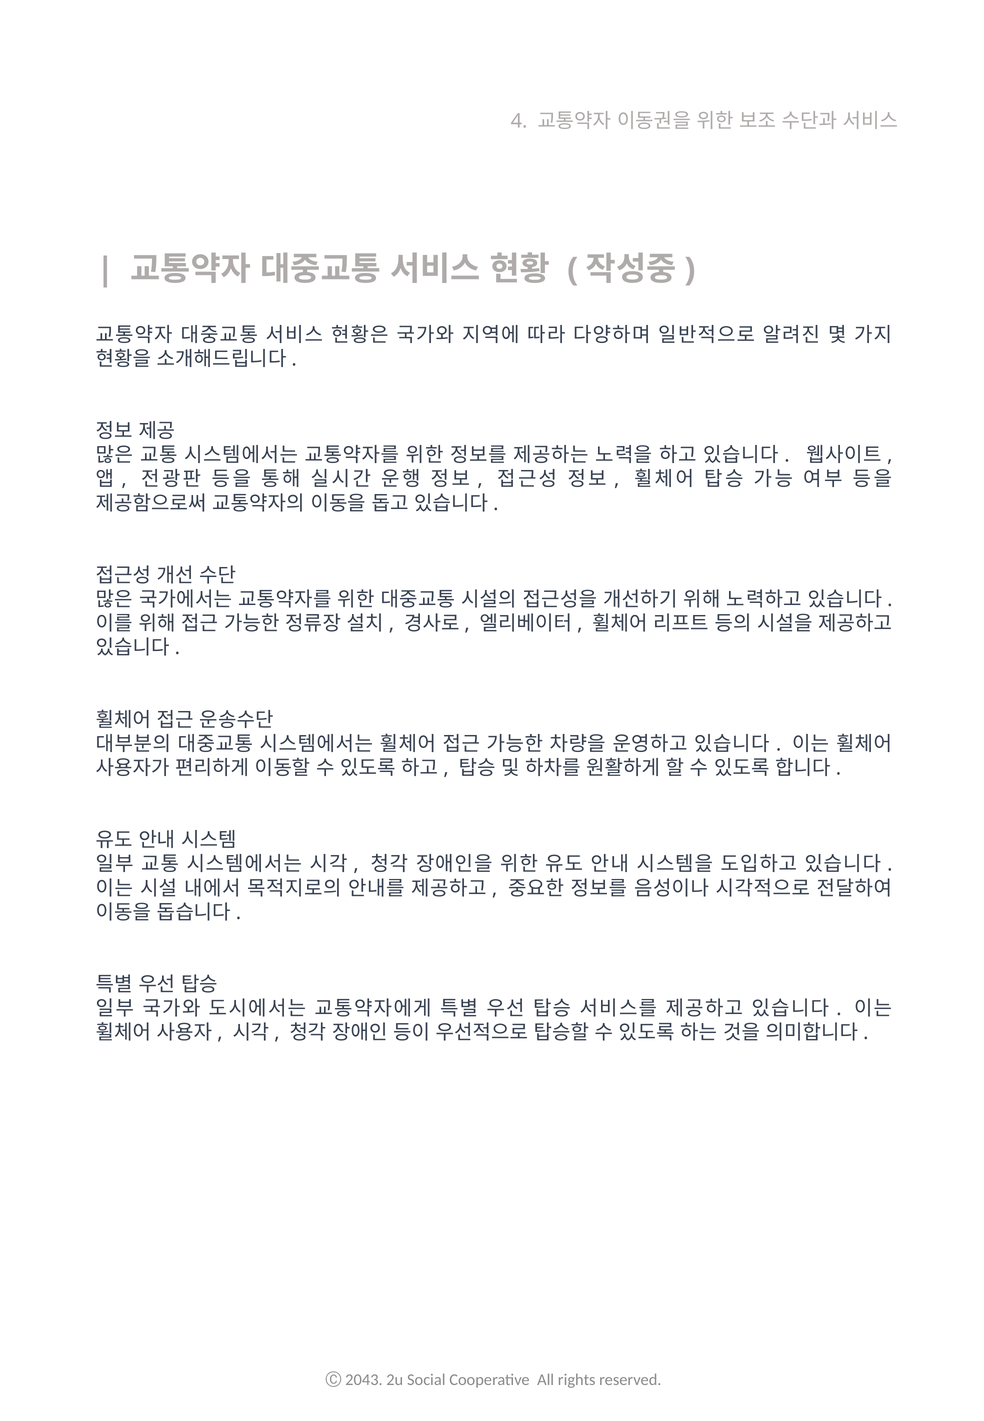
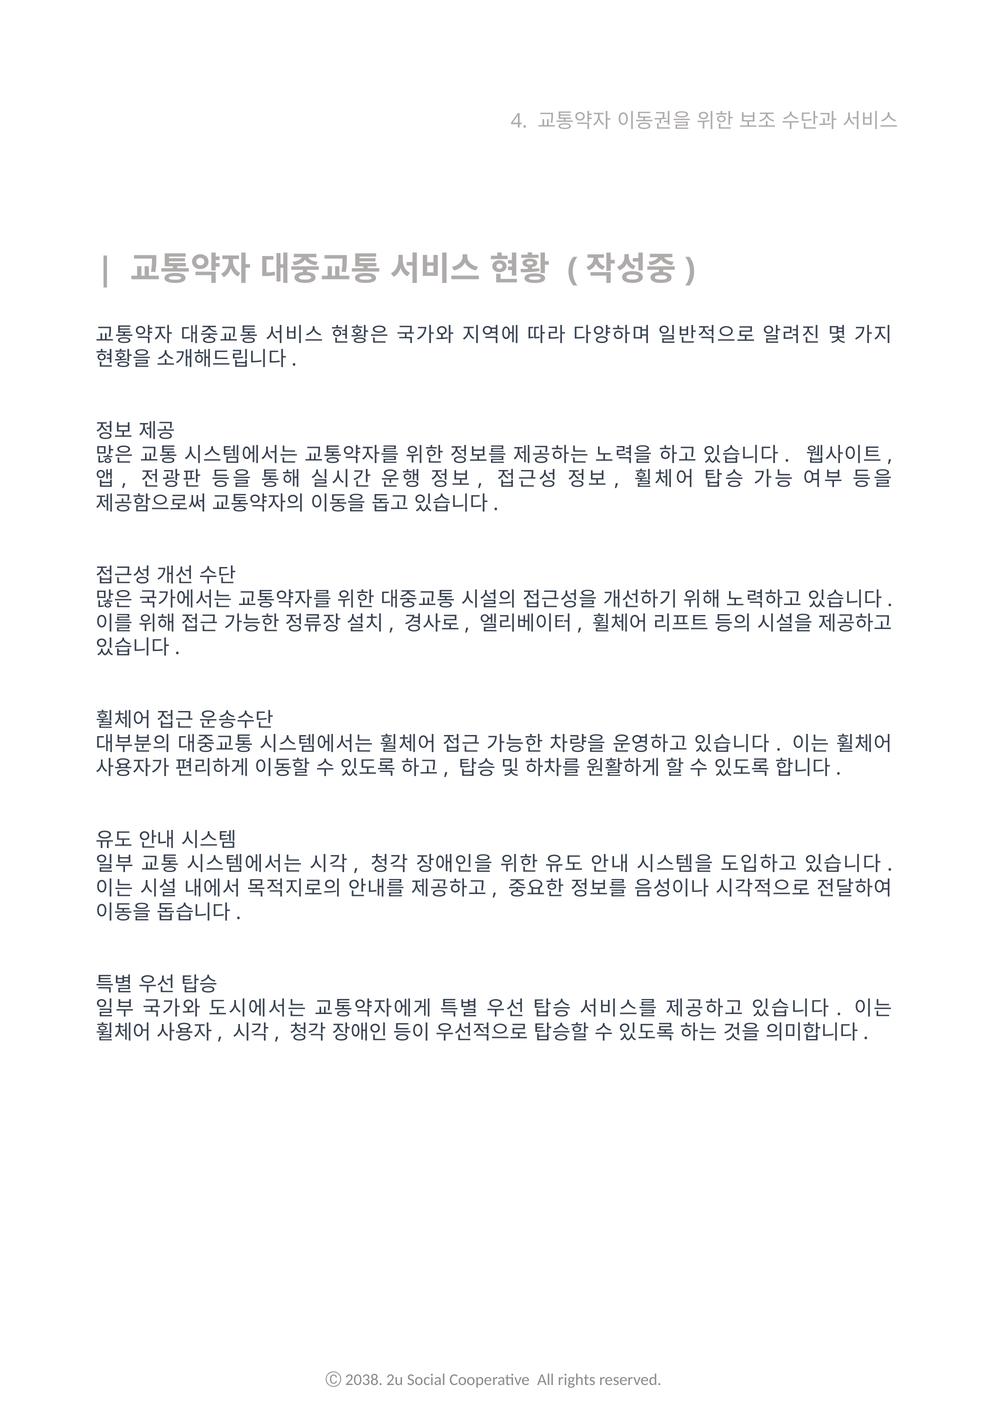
2043: 2043 -> 2038
